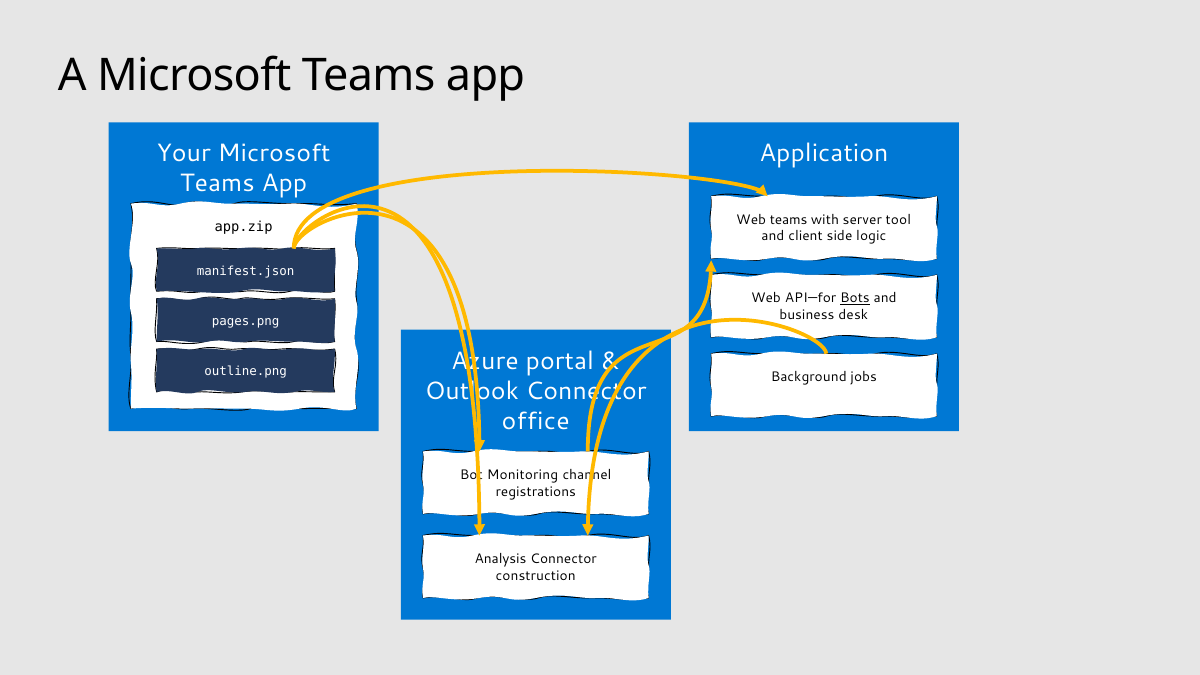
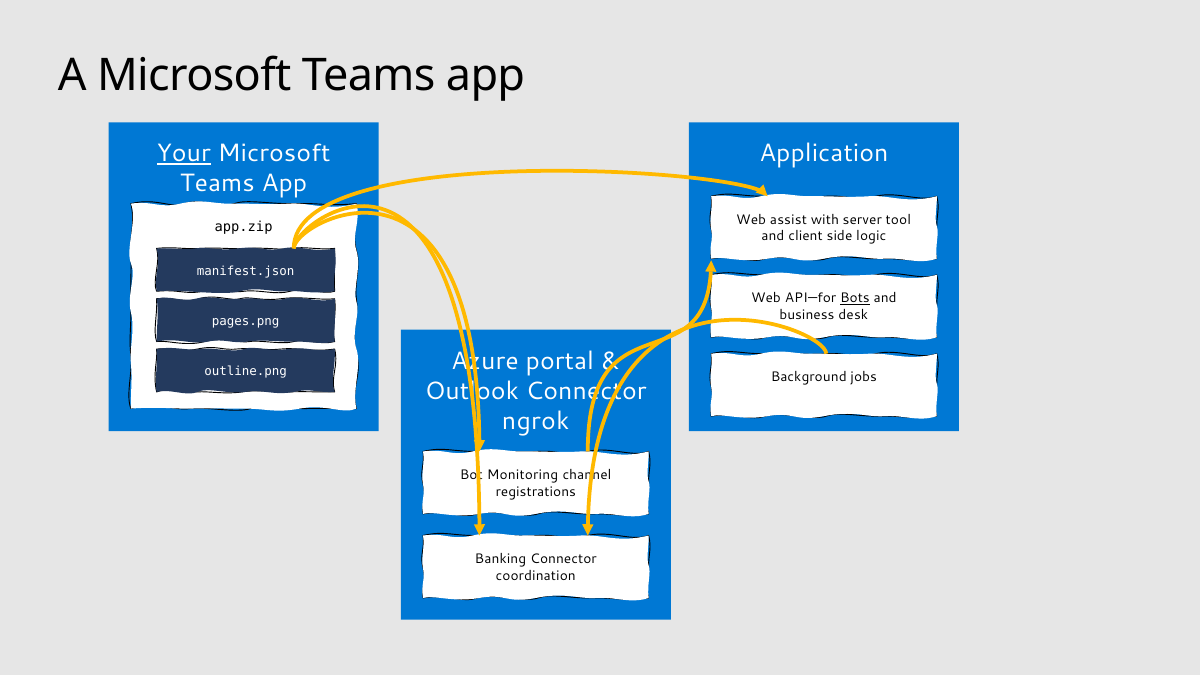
Your underline: none -> present
teams at (789, 220): teams -> assist
office: office -> ngrok
Analysis: Analysis -> Banking
construction: construction -> coordination
